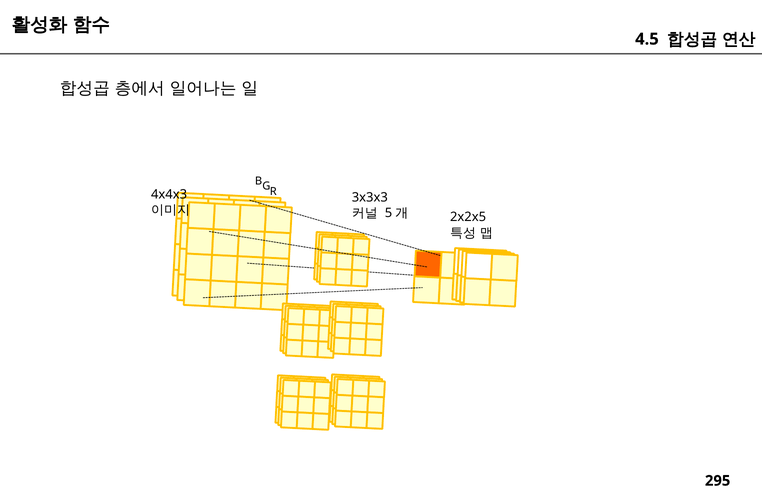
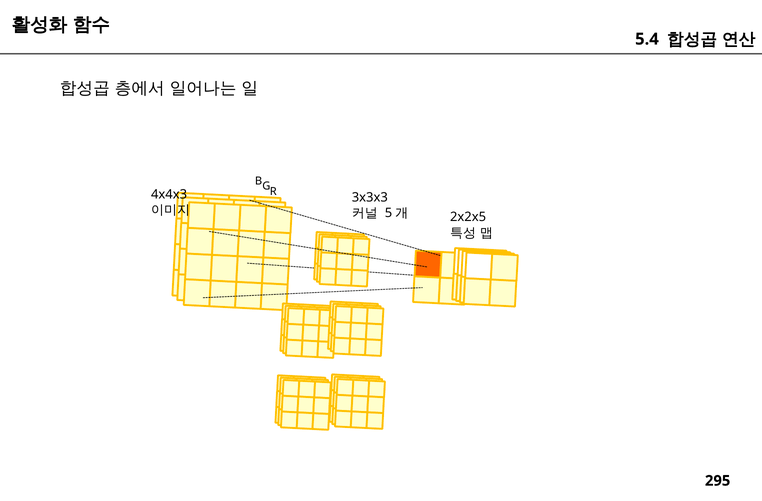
4.5: 4.5 -> 5.4
